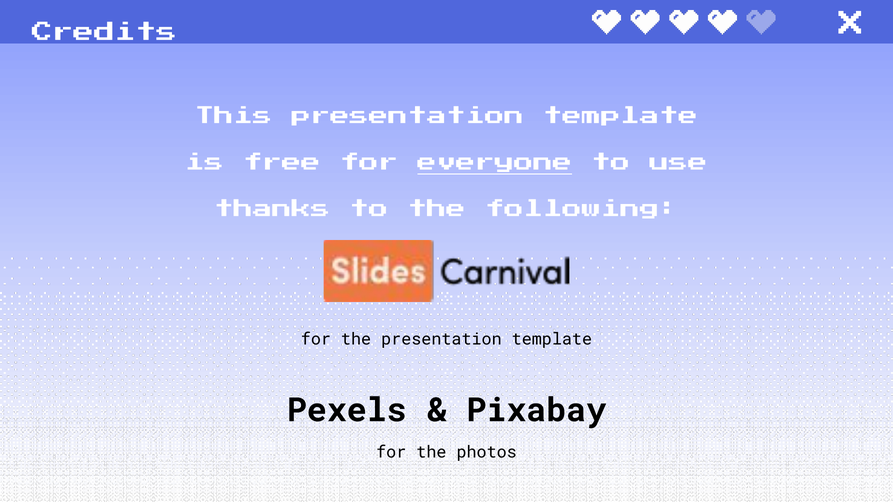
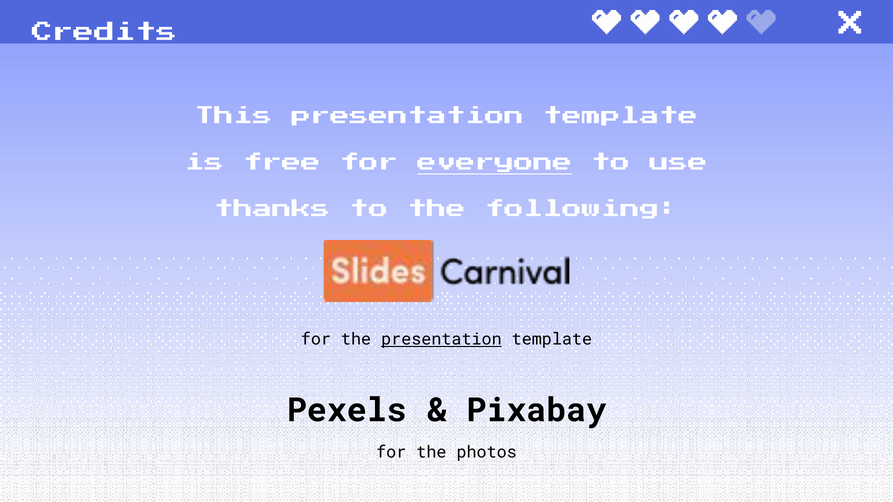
presentation at (441, 340) underline: none -> present
